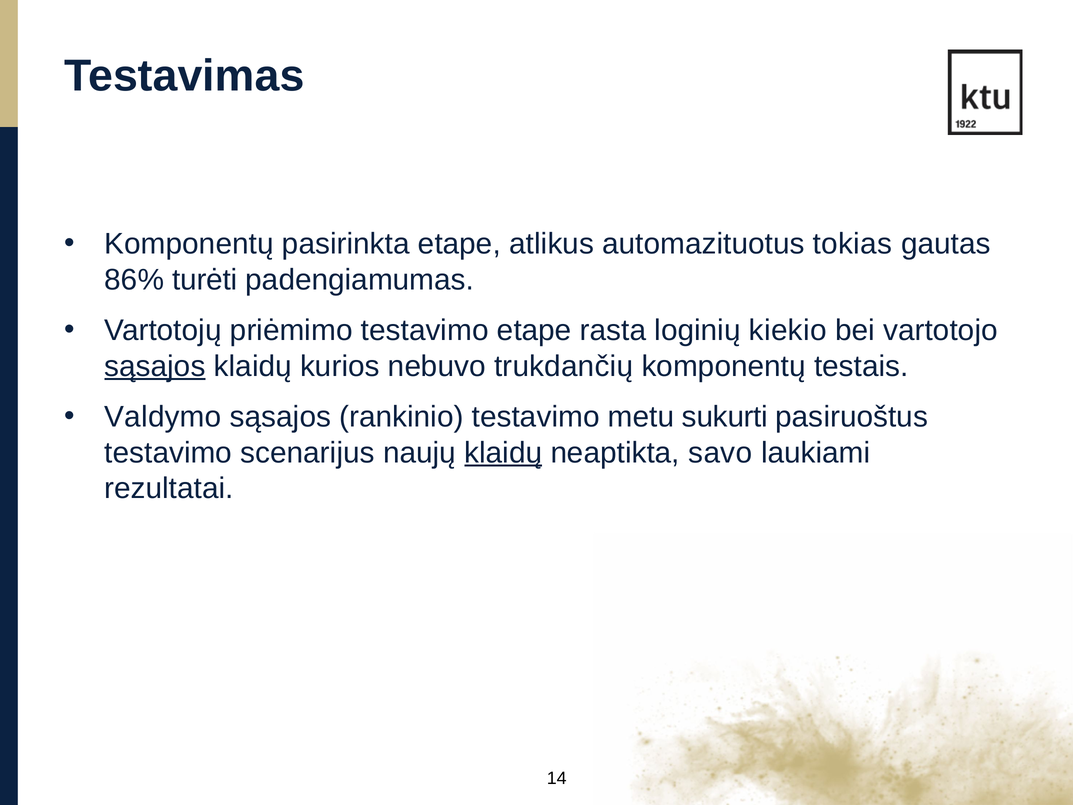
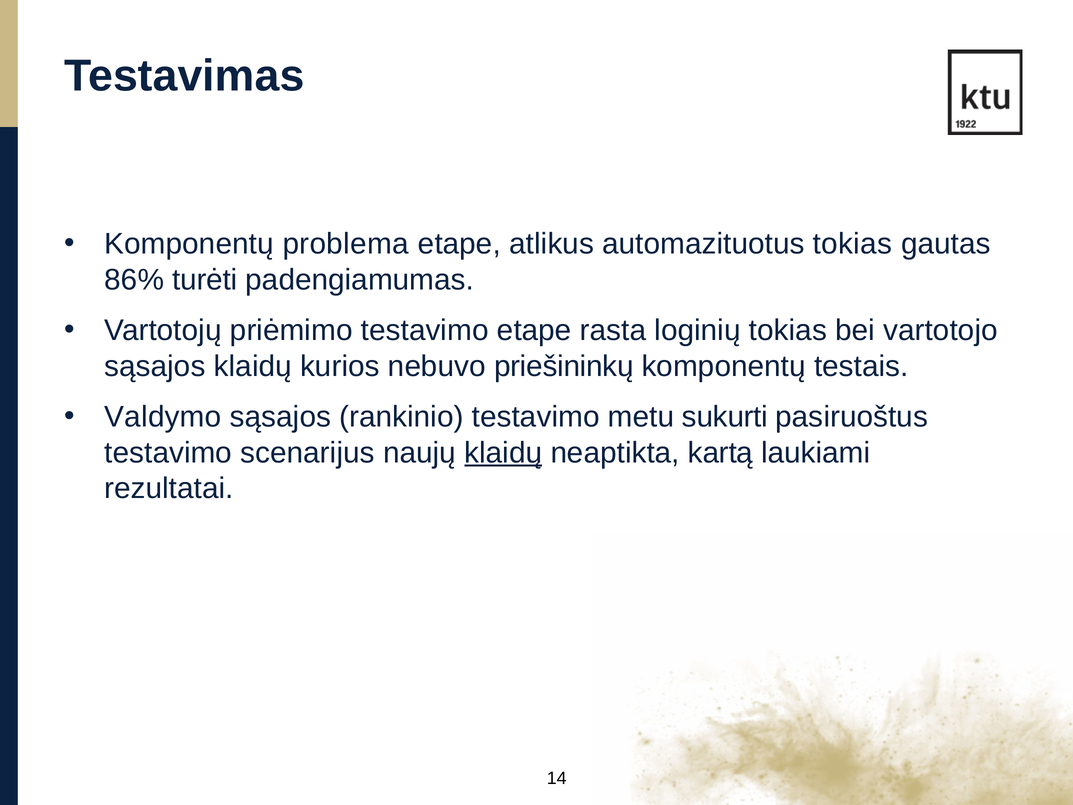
pasirinkta: pasirinkta -> problema
loginių kiekio: kiekio -> tokias
sąsajos at (155, 366) underline: present -> none
trukdančių: trukdančių -> priešininkų
savo: savo -> kartą
